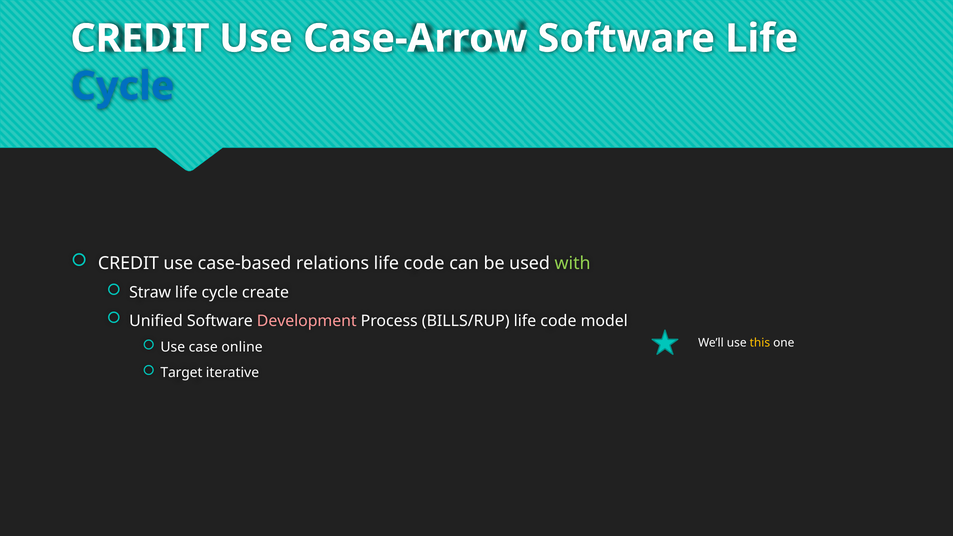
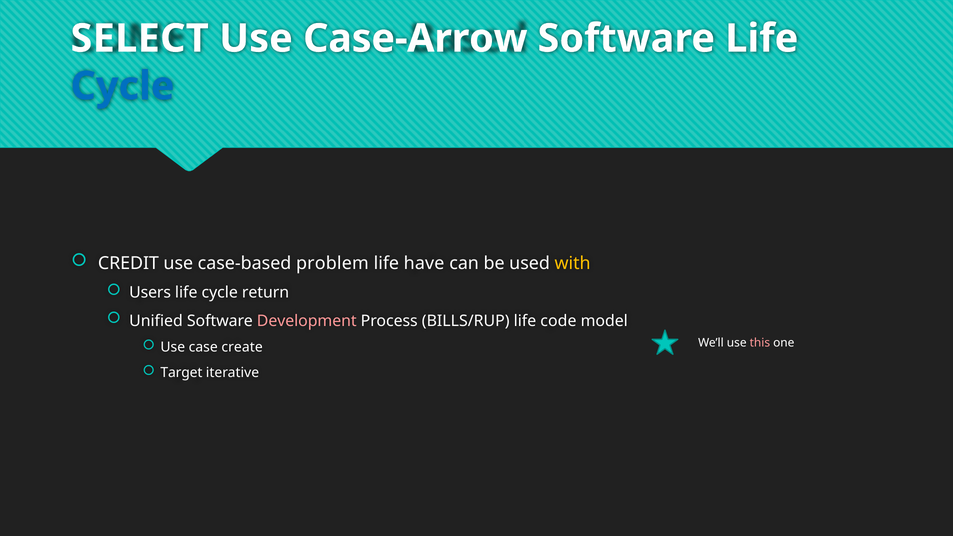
CREDIT at (140, 39): CREDIT -> SELECT
relations: relations -> problem
code at (424, 263): code -> have
with colour: light green -> yellow
Straw: Straw -> Users
create: create -> return
this colour: yellow -> pink
online: online -> create
